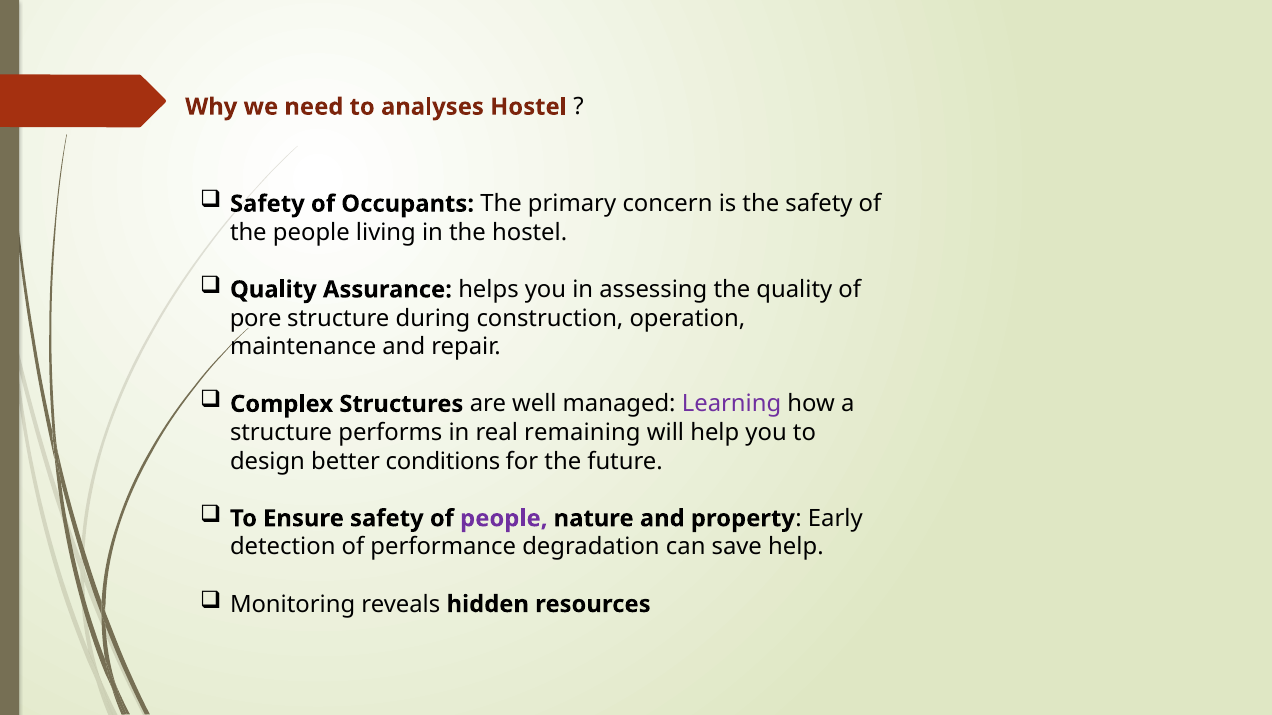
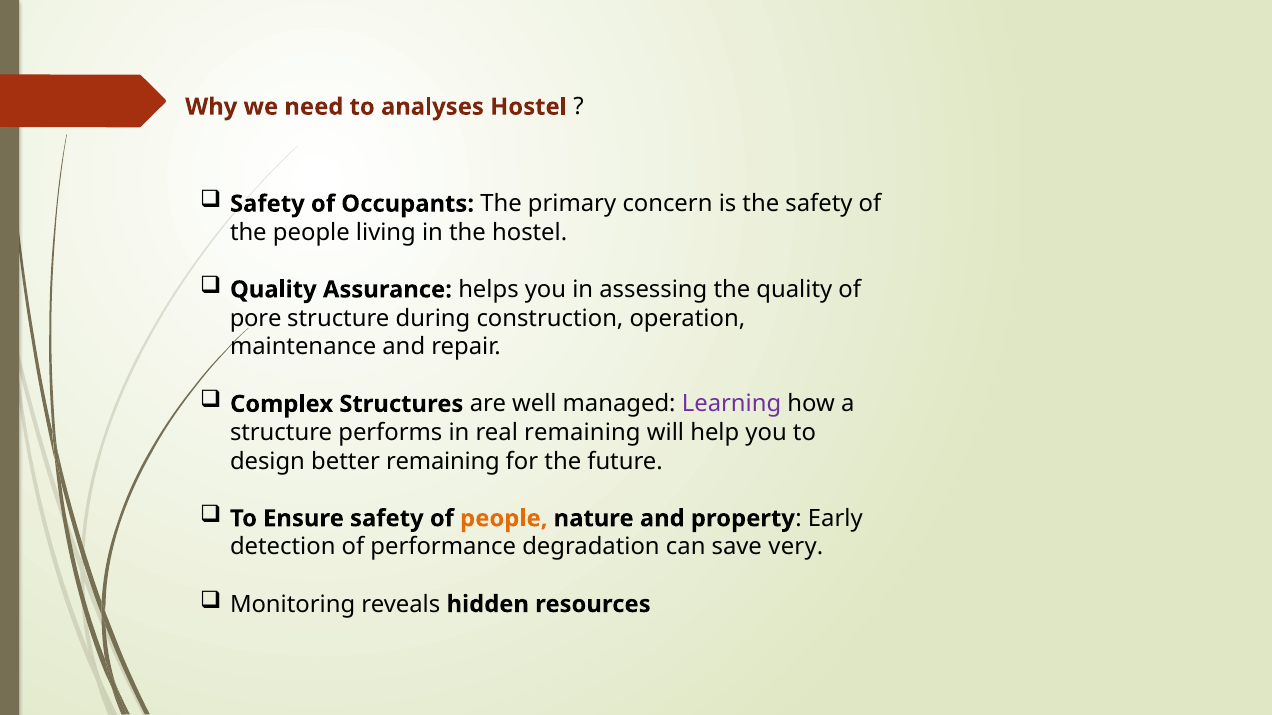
better conditions: conditions -> remaining
people at (504, 519) colour: purple -> orange
save help: help -> very
